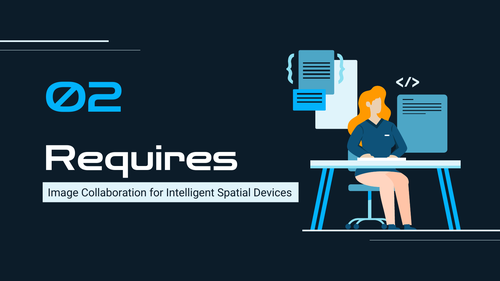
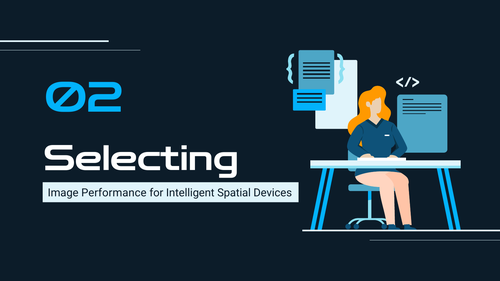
Requires: Requires -> Selecting
Collaboration: Collaboration -> Performance
